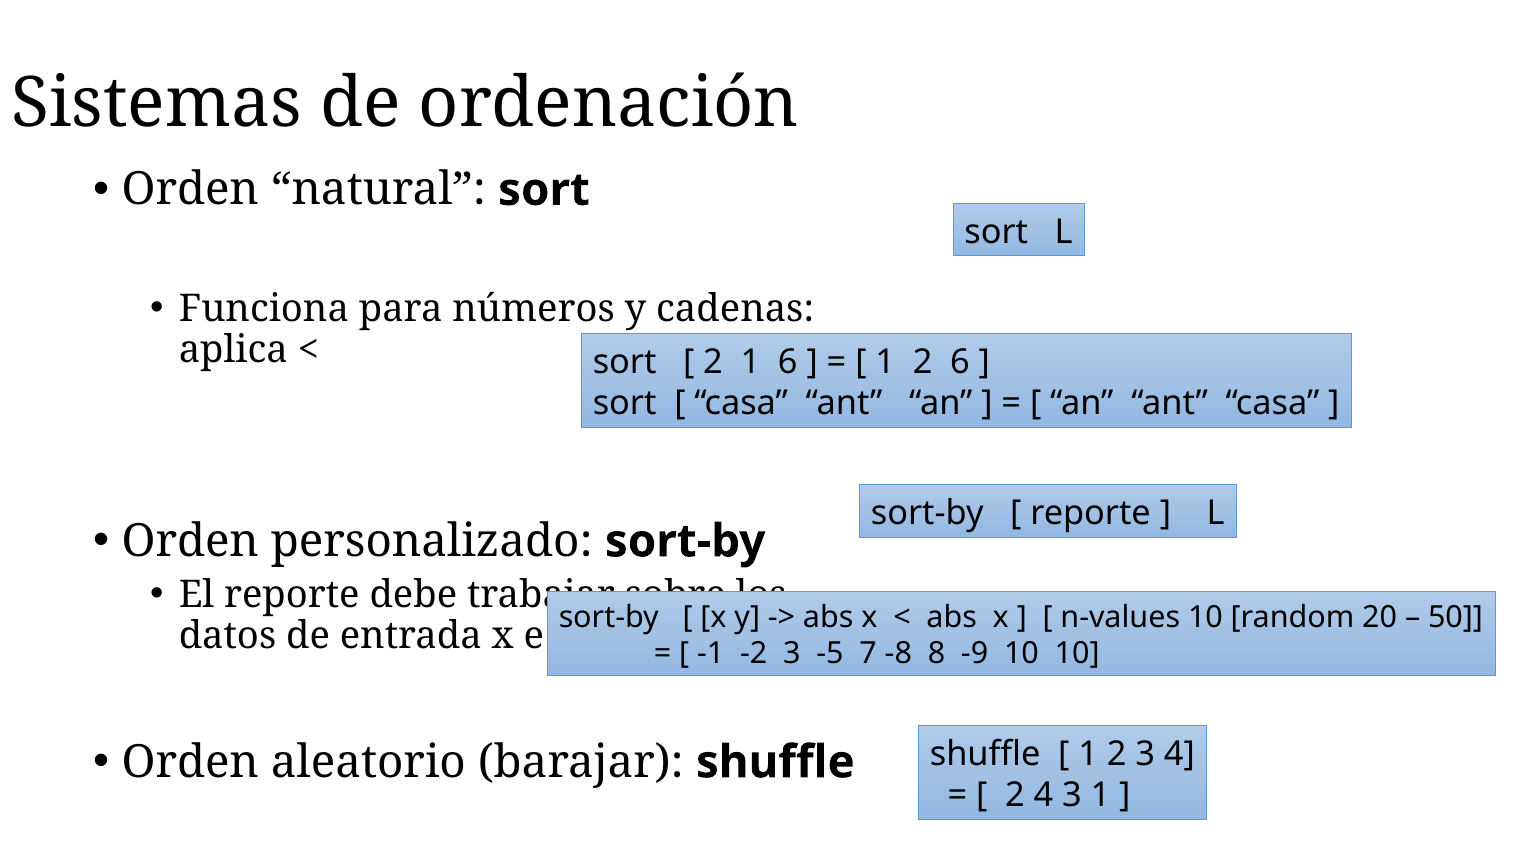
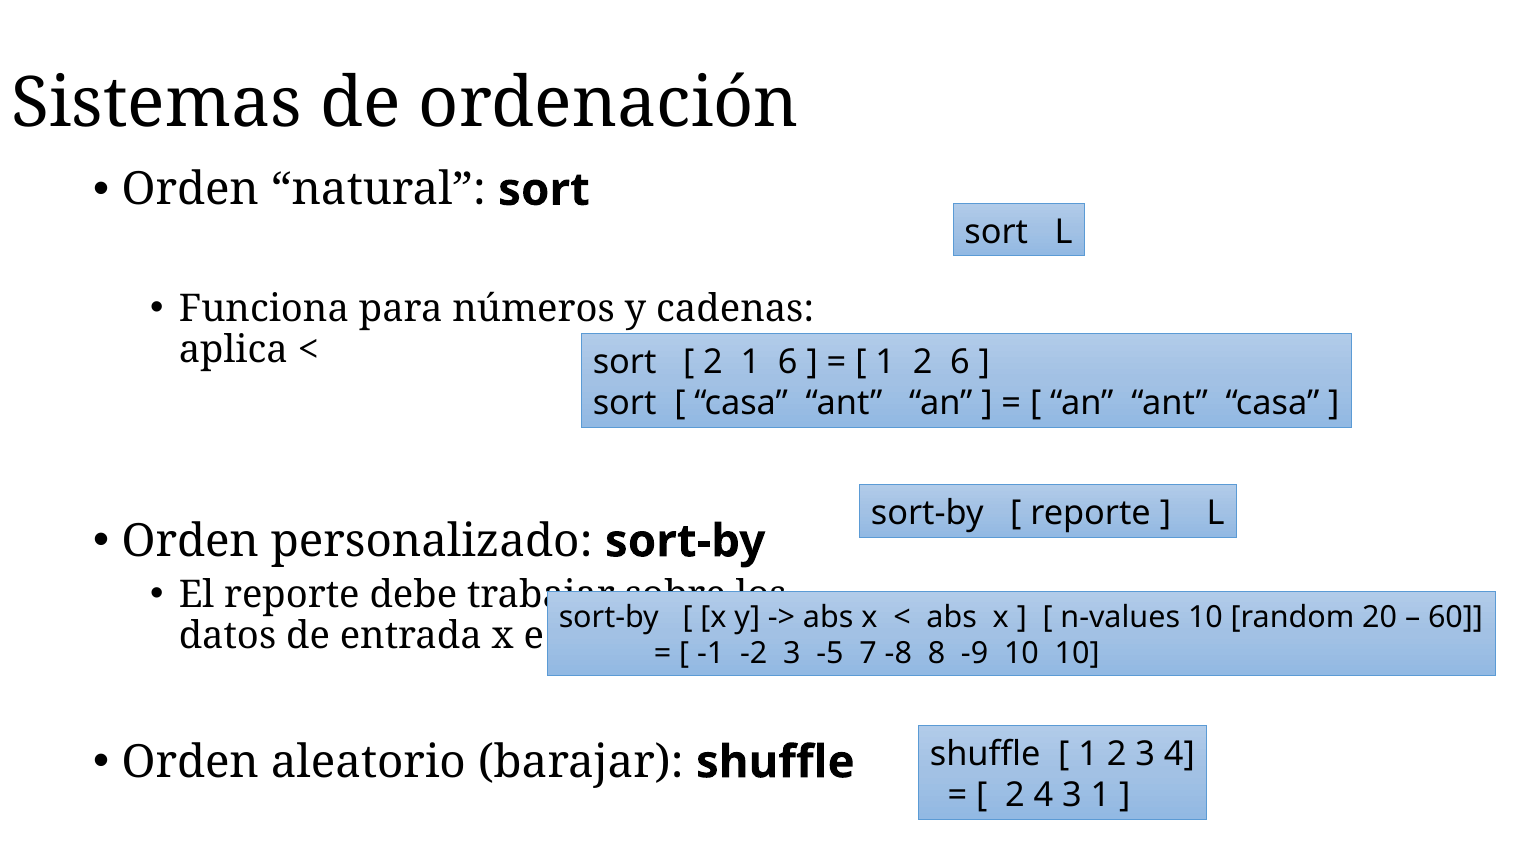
50: 50 -> 60
